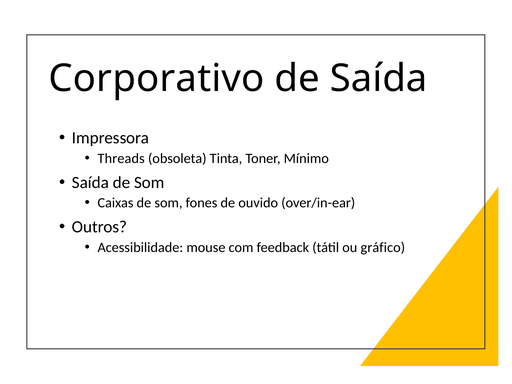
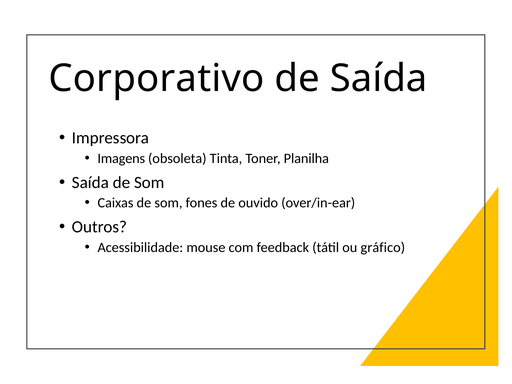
Threads: Threads -> Imagens
Mínimo: Mínimo -> Planilha
